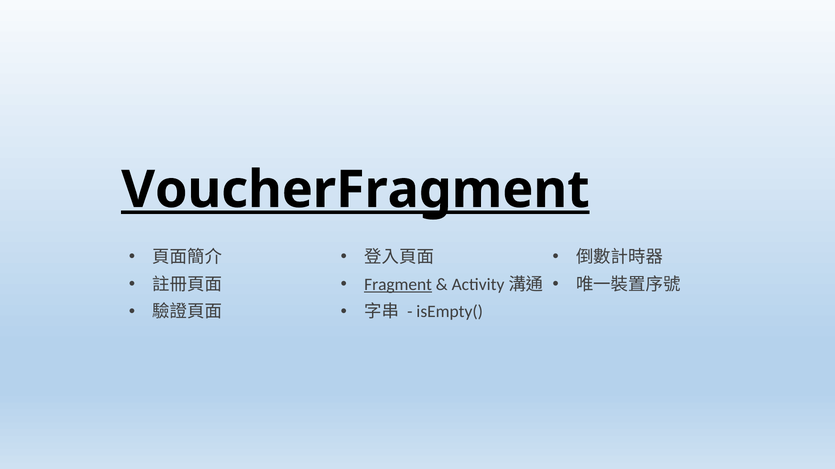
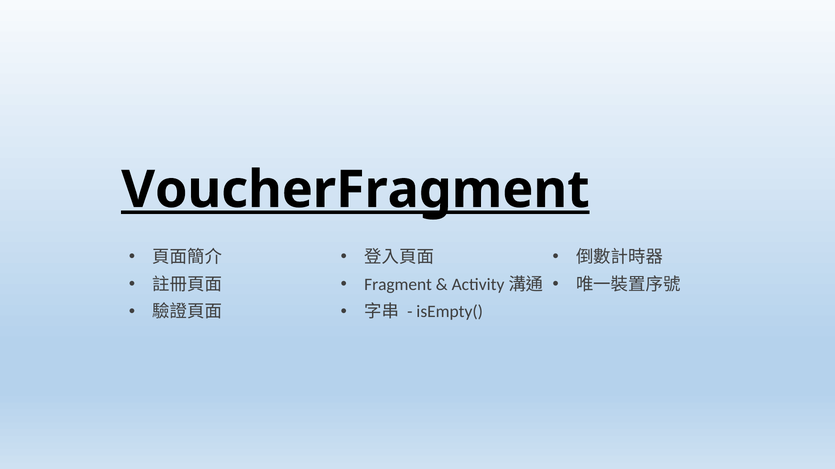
Fragment underline: present -> none
